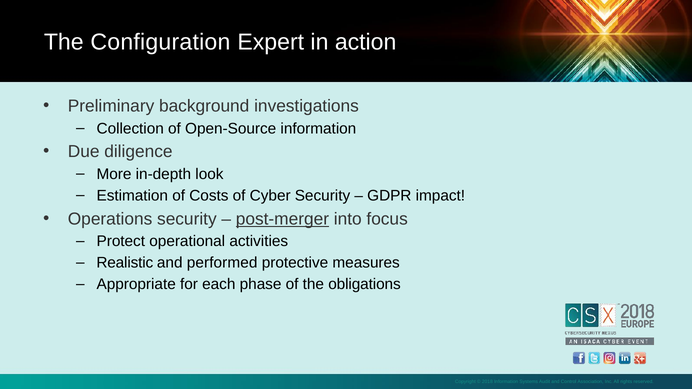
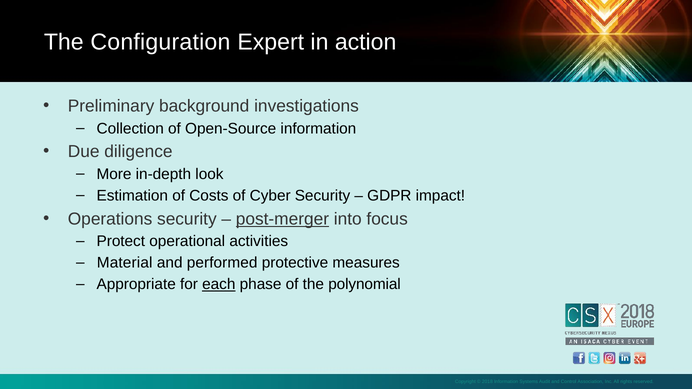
Realistic: Realistic -> Material
each underline: none -> present
obligations: obligations -> polynomial
